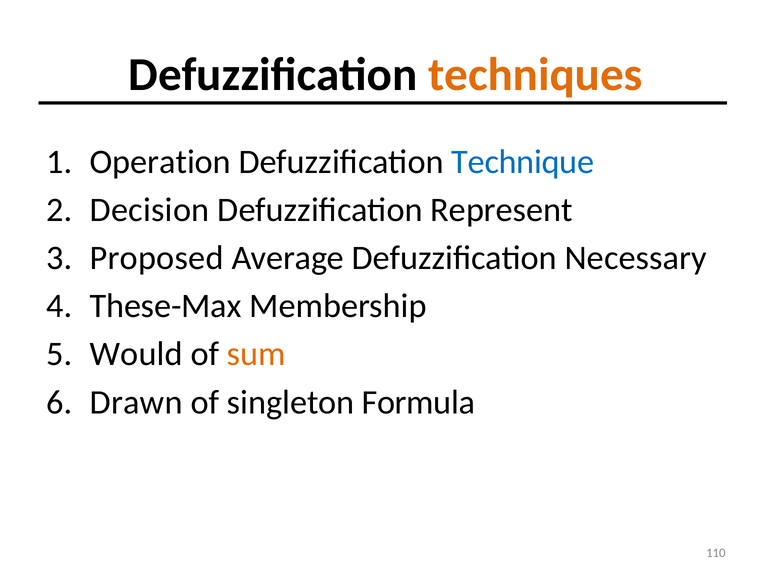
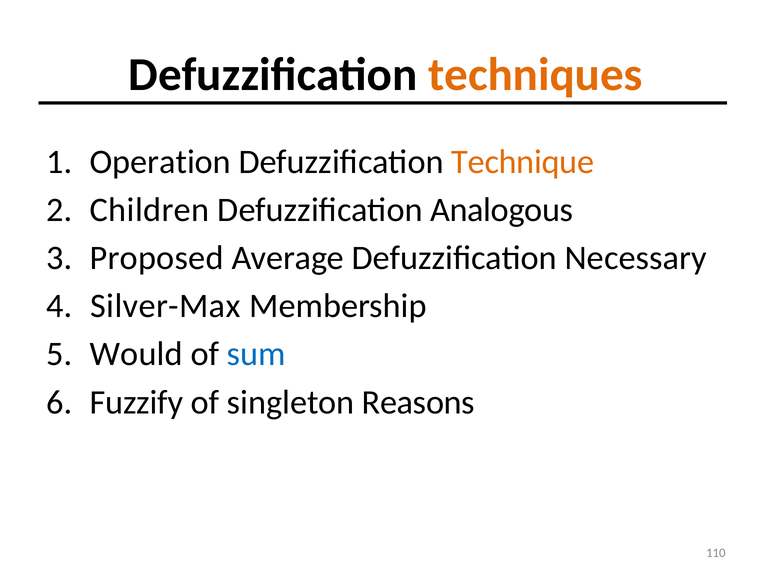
Technique colour: blue -> orange
Decision: Decision -> Children
Represent: Represent -> Analogous
These-Max: These-Max -> Silver-Max
sum colour: orange -> blue
Drawn: Drawn -> Fuzzify
Formula: Formula -> Reasons
